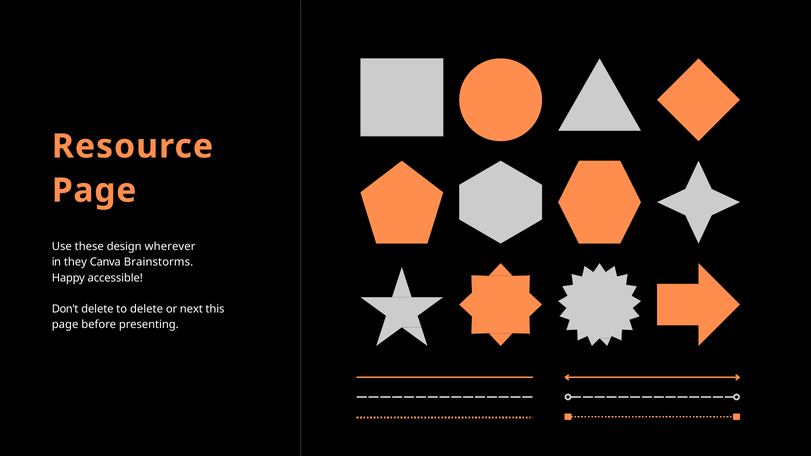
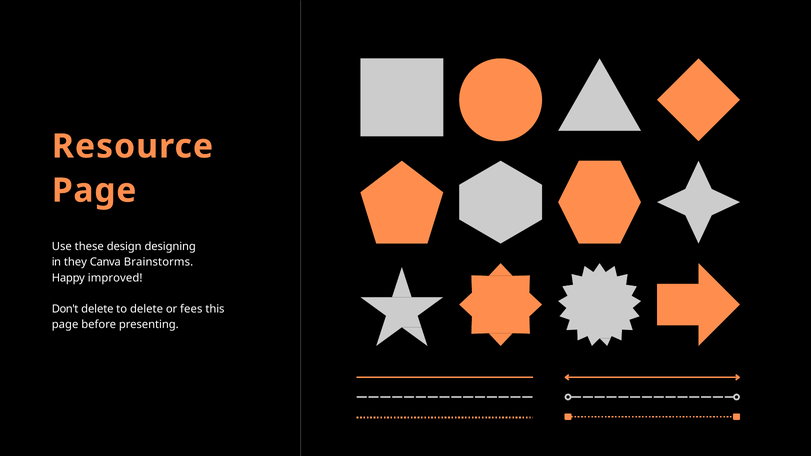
wherever: wherever -> designing
accessible: accessible -> improved
next: next -> fees
